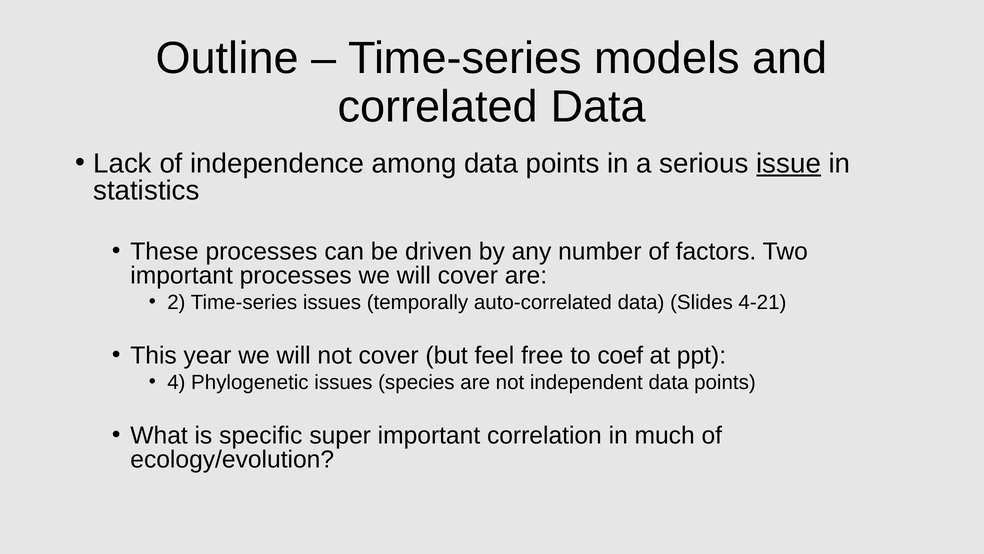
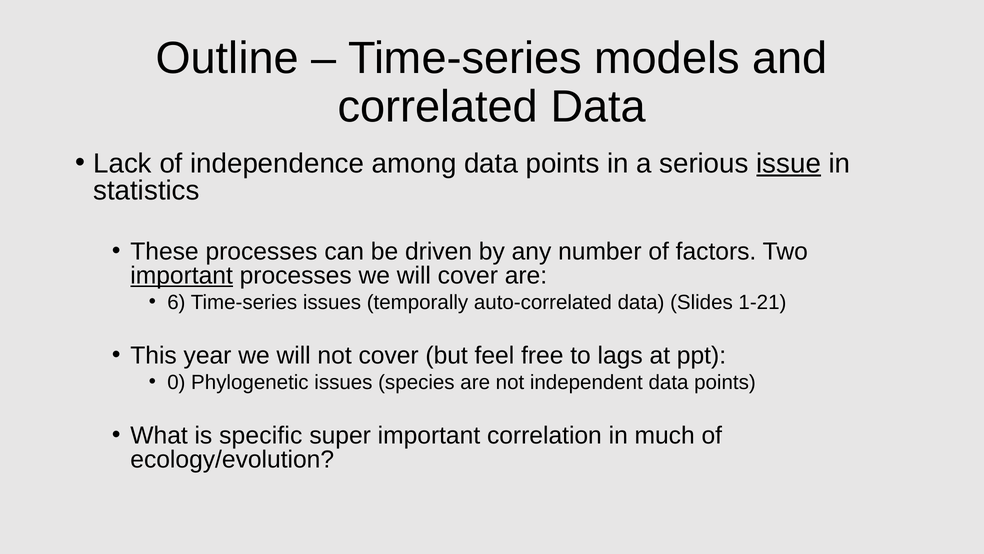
important at (182, 276) underline: none -> present
2: 2 -> 6
4-21: 4-21 -> 1-21
coef: coef -> lags
4: 4 -> 0
